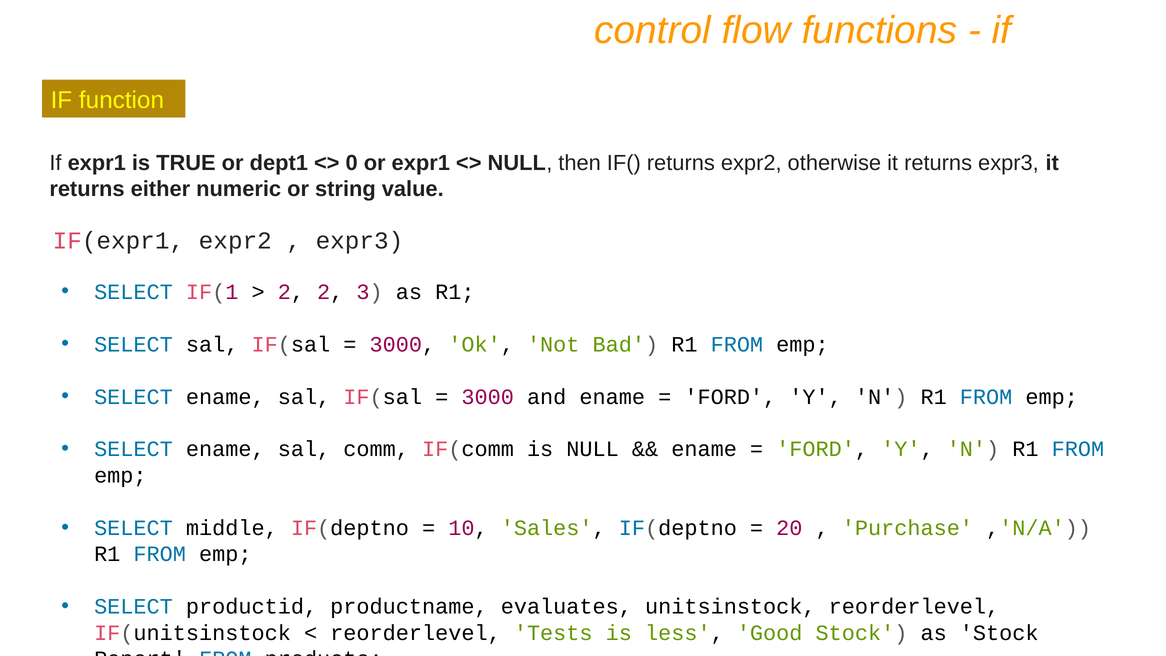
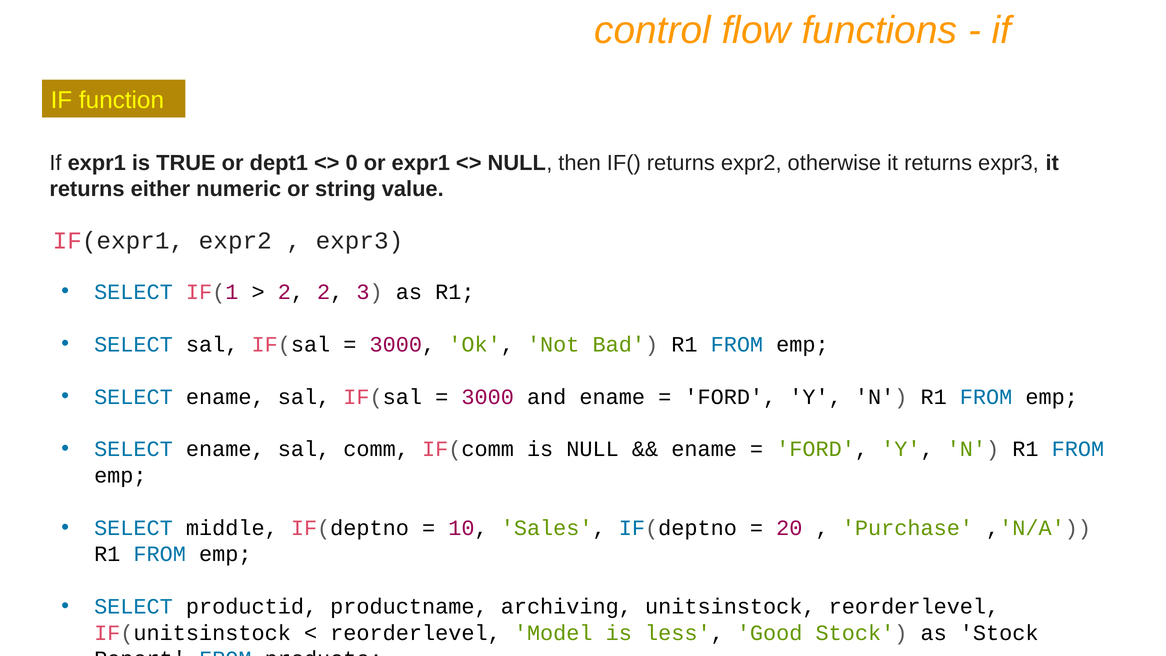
evaluates: evaluates -> archiving
Tests: Tests -> Model
